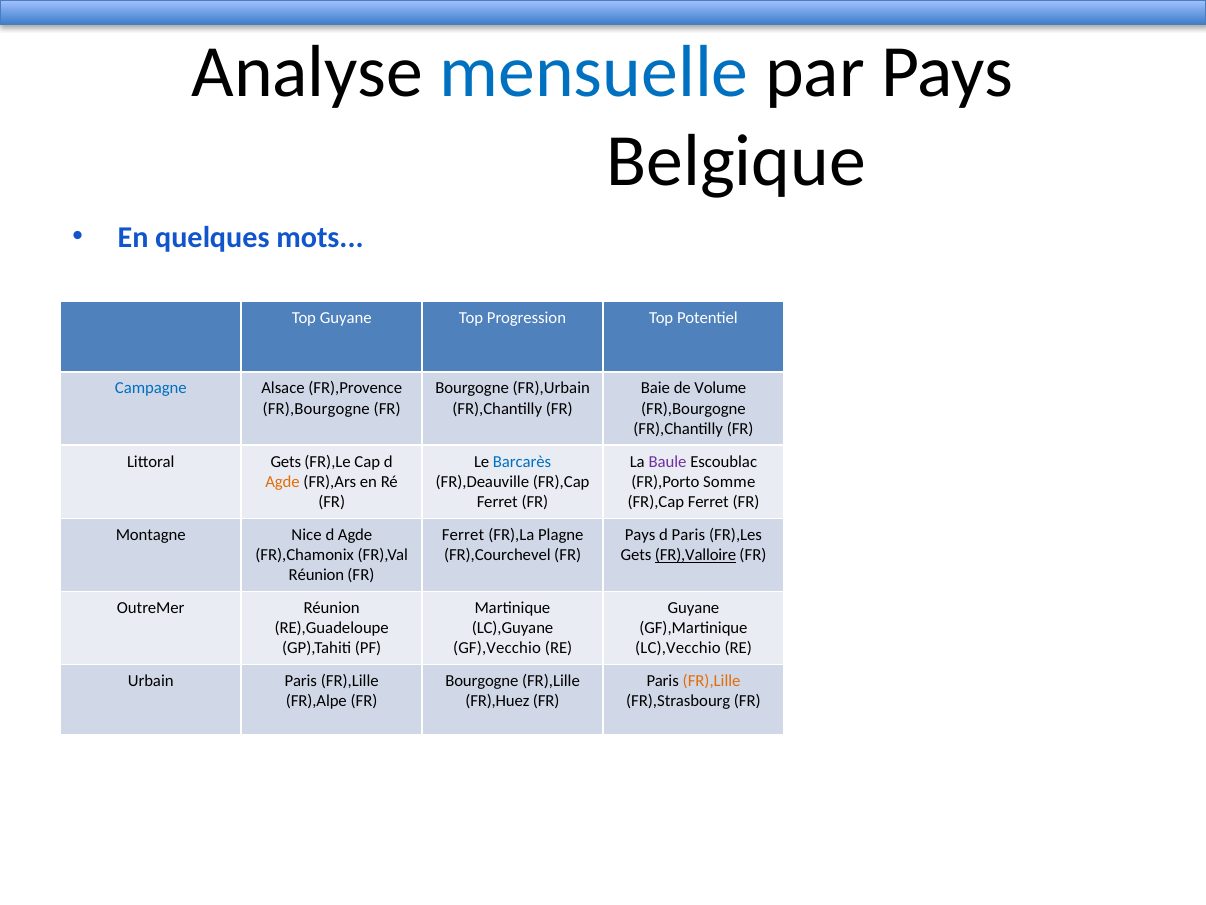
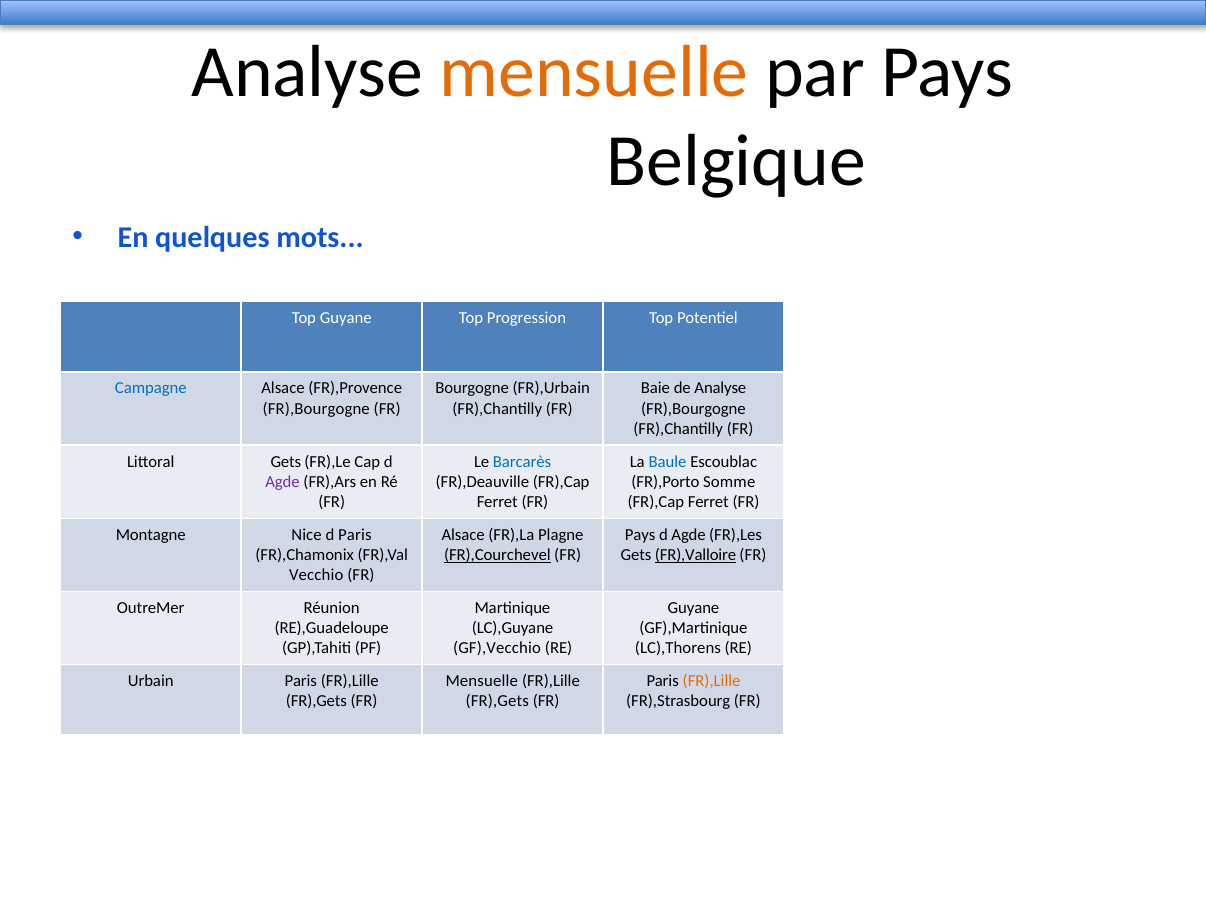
mensuelle at (594, 73) colour: blue -> orange
de Volume: Volume -> Analyse
Baule colour: purple -> blue
Agde at (283, 482) colour: orange -> purple
Agde at (355, 534): Agde -> Paris
Ferret at (463, 534): Ferret -> Alsace
Paris at (688, 534): Paris -> Agde
FR),Courchevel underline: none -> present
Réunion at (316, 575): Réunion -> Vecchio
LC),Vecchio: LC),Vecchio -> LC),Thorens
Bourgogne at (482, 680): Bourgogne -> Mensuelle
FR),Alpe at (316, 701): FR),Alpe -> FR),Gets
FR),Huez at (497, 701): FR),Huez -> FR),Gets
